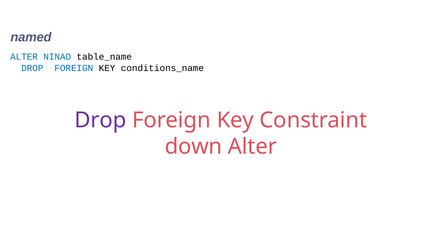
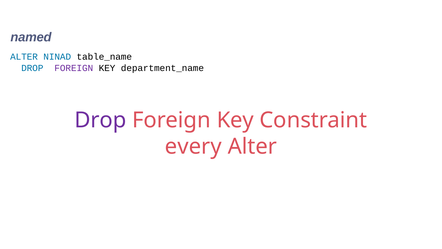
FOREIGN at (74, 68) colour: blue -> purple
conditions_name: conditions_name -> department_name
down: down -> every
